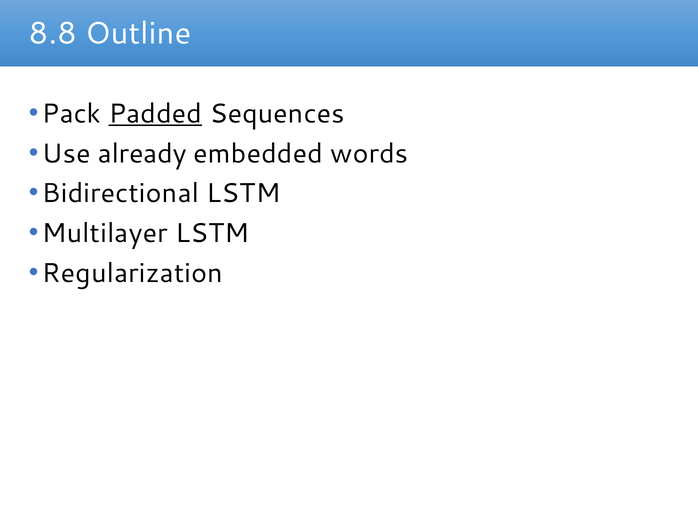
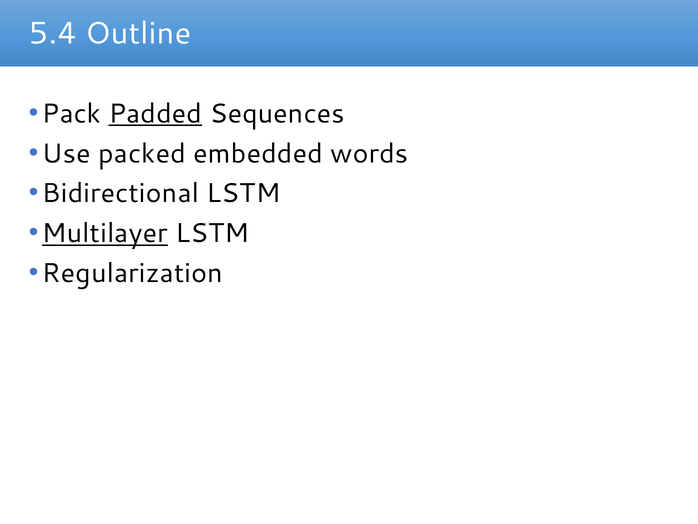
8.8: 8.8 -> 5.4
already: already -> packed
Multilayer underline: none -> present
